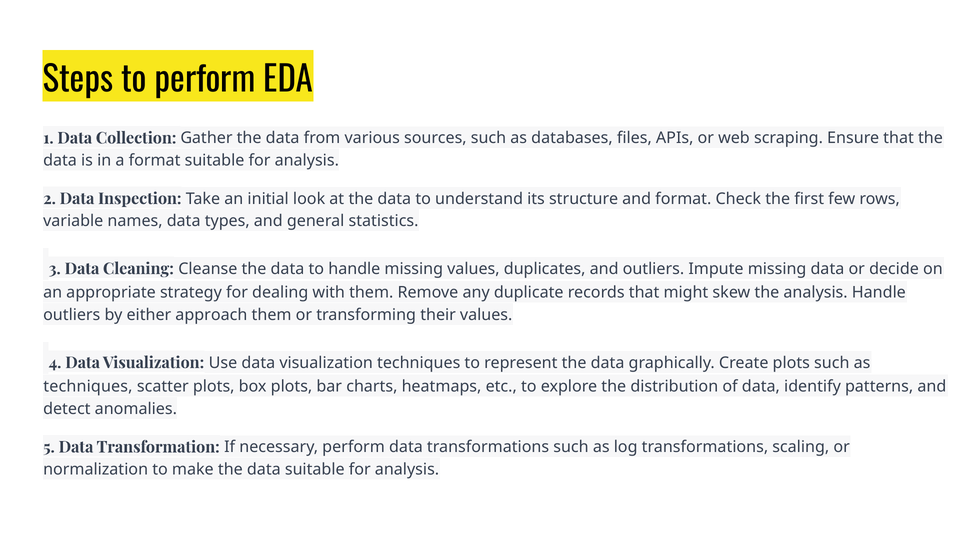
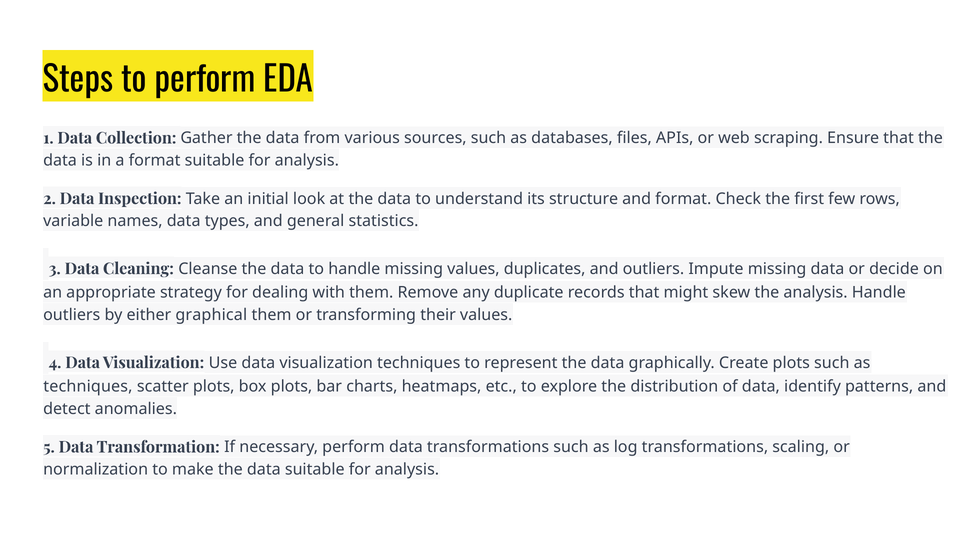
approach: approach -> graphical
